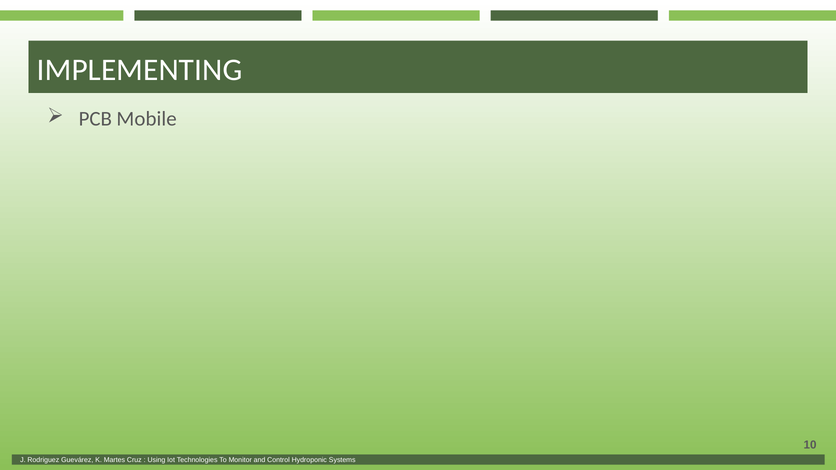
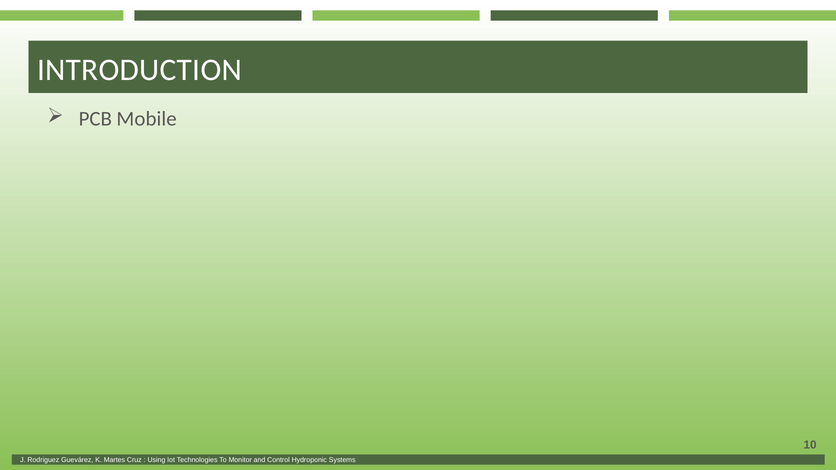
IMPLEMENTING: IMPLEMENTING -> INTRODUCTION
